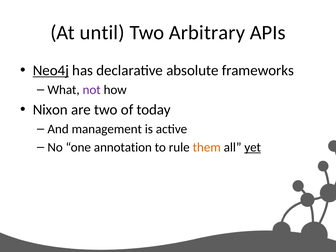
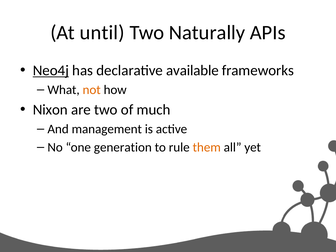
Arbitrary: Arbitrary -> Naturally
absolute: absolute -> available
not colour: purple -> orange
today: today -> much
annotation: annotation -> generation
yet underline: present -> none
